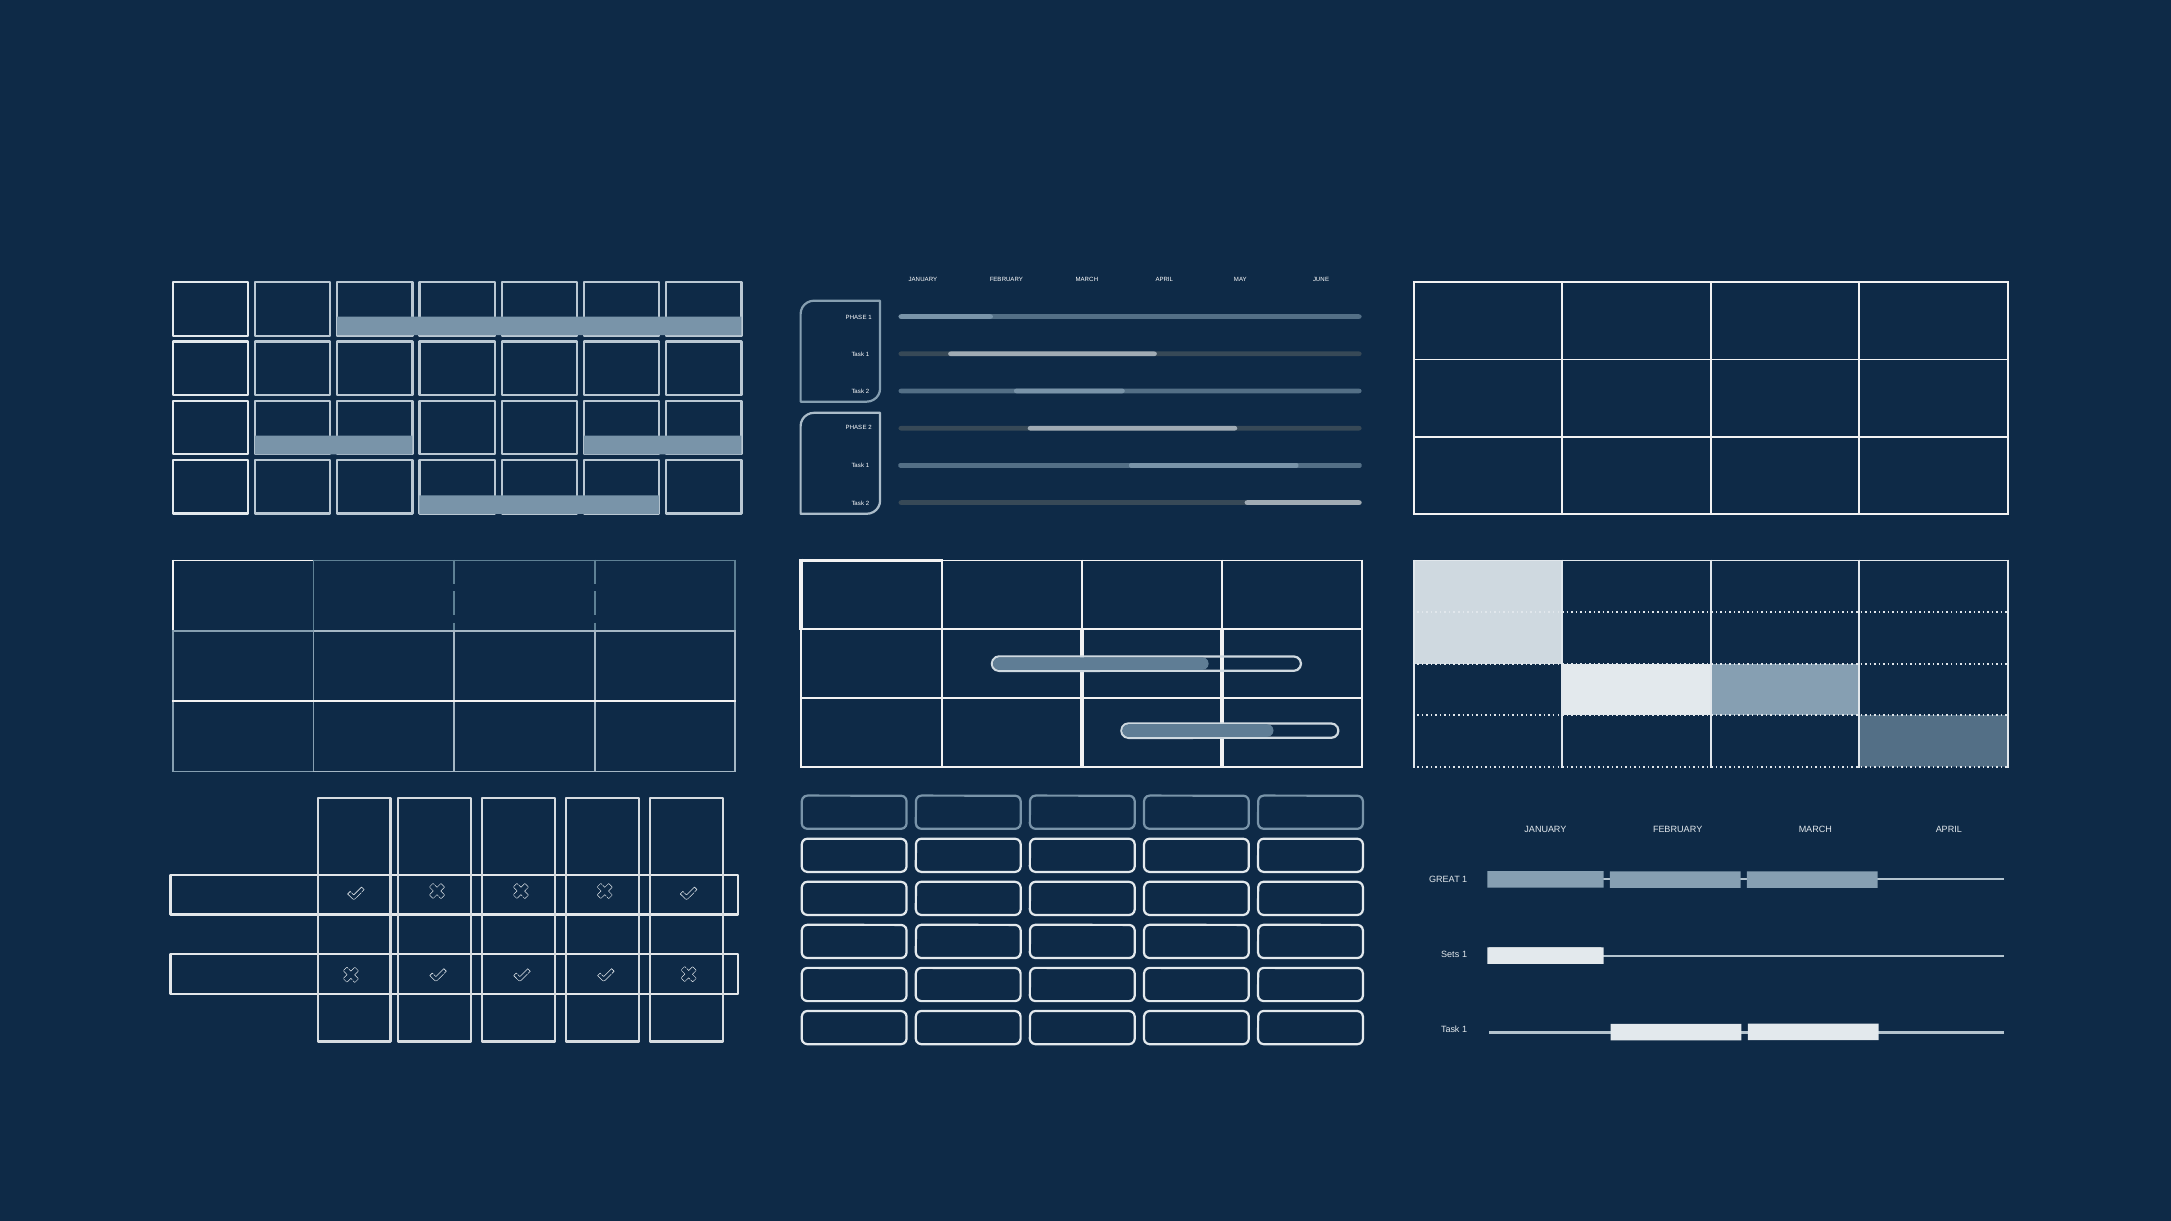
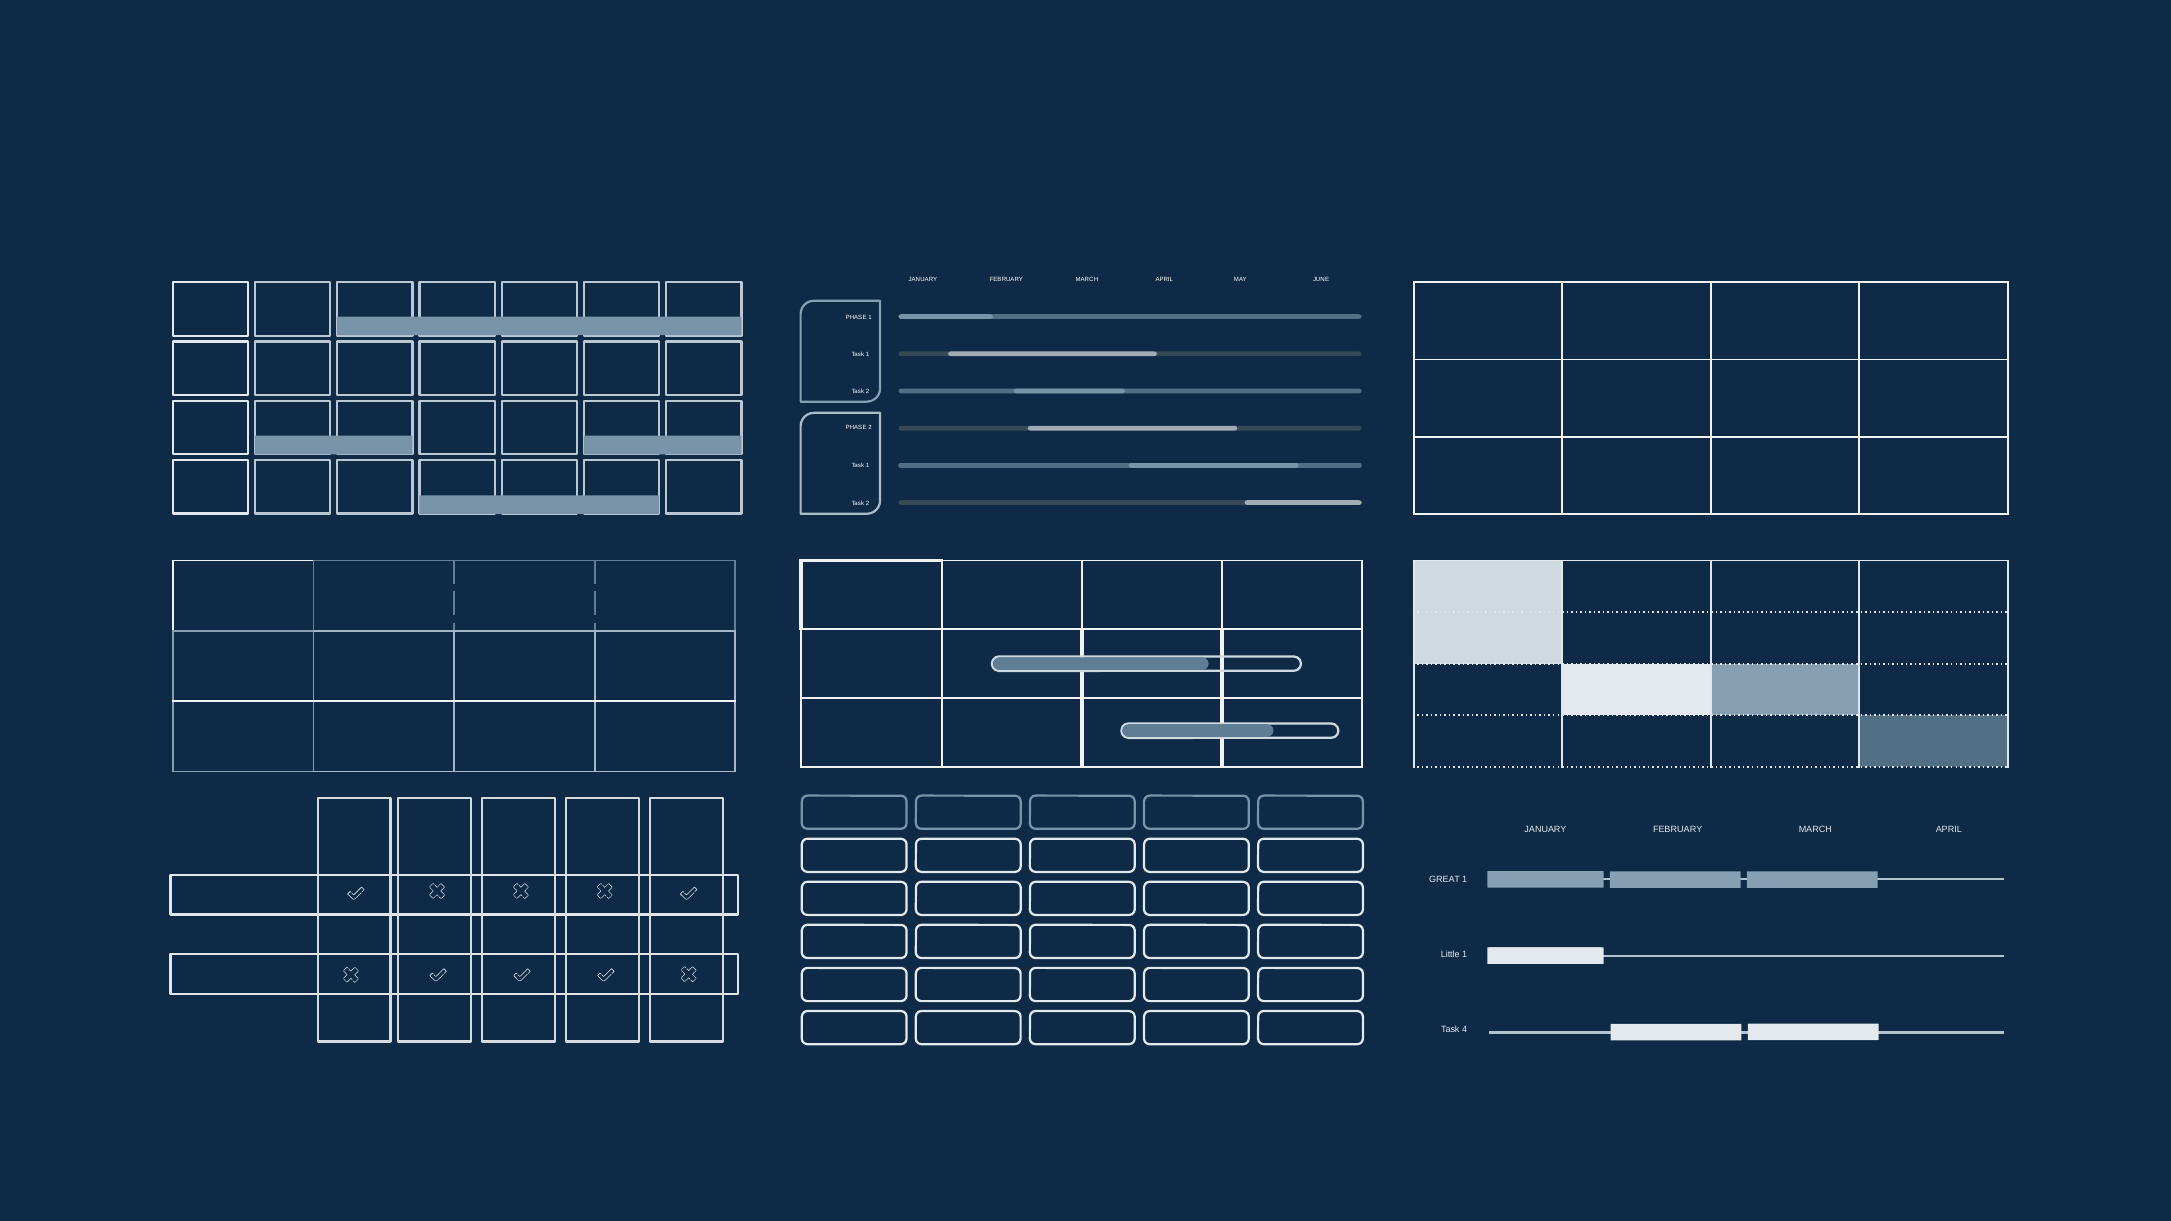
Sets: Sets -> Little
1 at (1465, 1030): 1 -> 4
